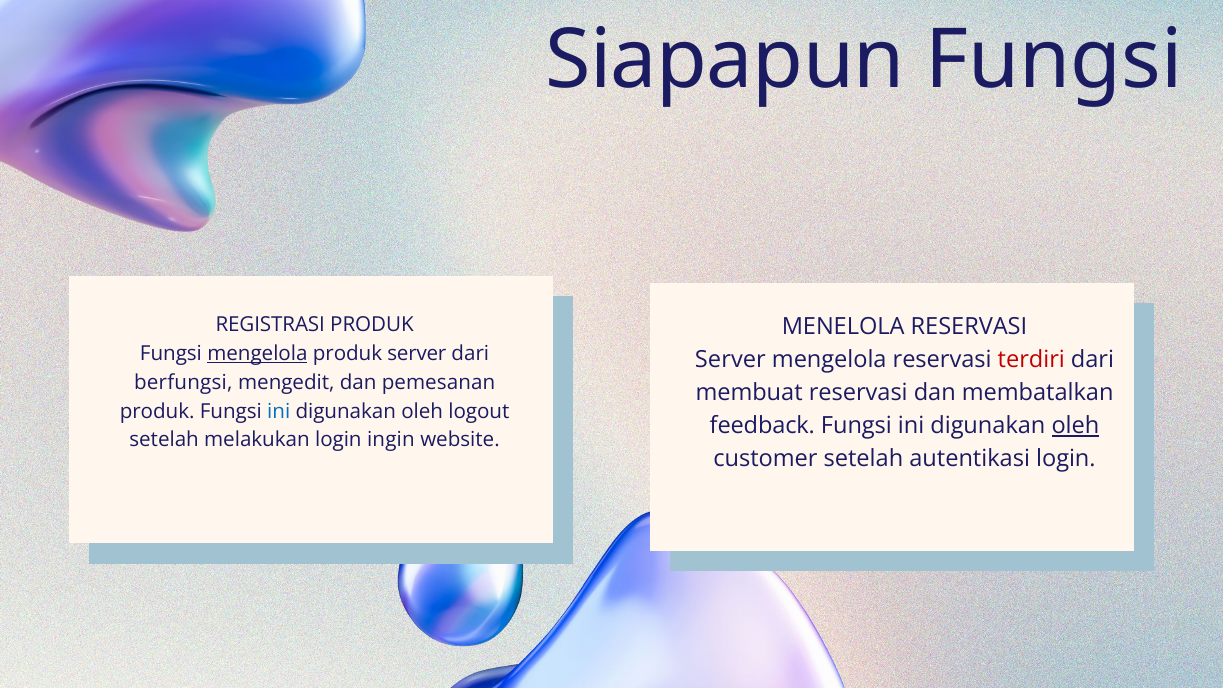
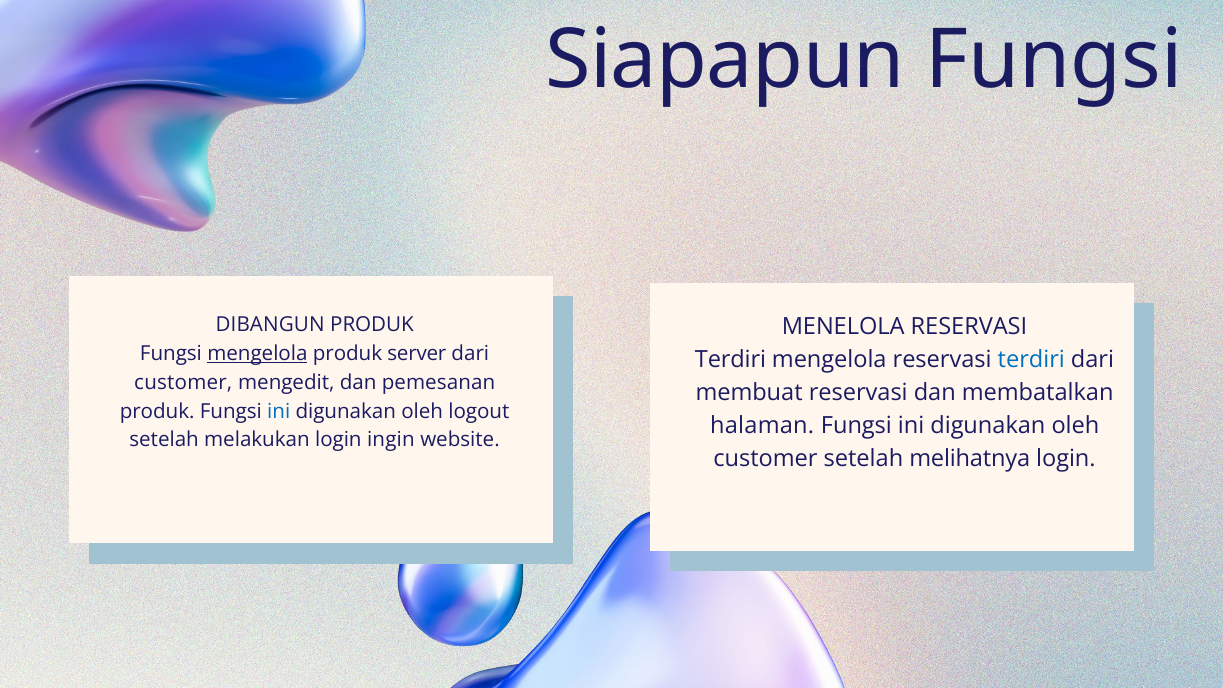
REGISTRASI: REGISTRASI -> DIBANGUN
Server at (730, 360): Server -> Terdiri
terdiri at (1031, 360) colour: red -> blue
berfungsi at (183, 382): berfungsi -> customer
feedback: feedback -> halaman
oleh at (1075, 426) underline: present -> none
autentikasi: autentikasi -> melihatnya
